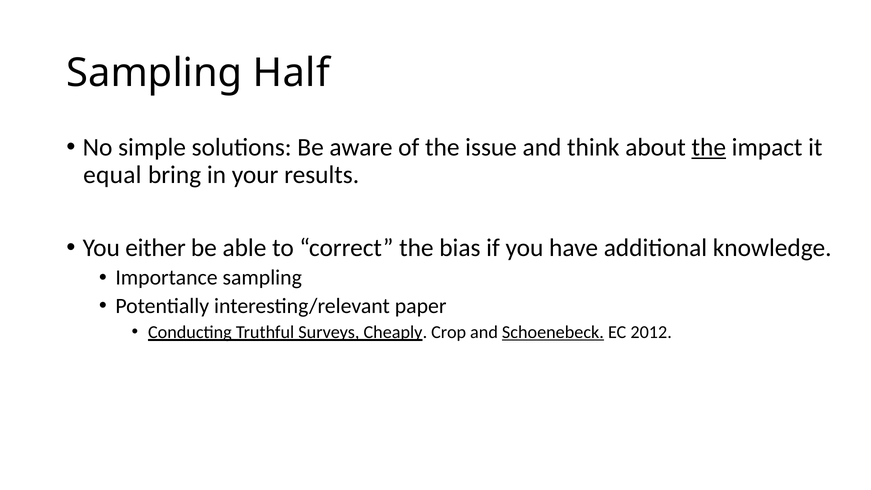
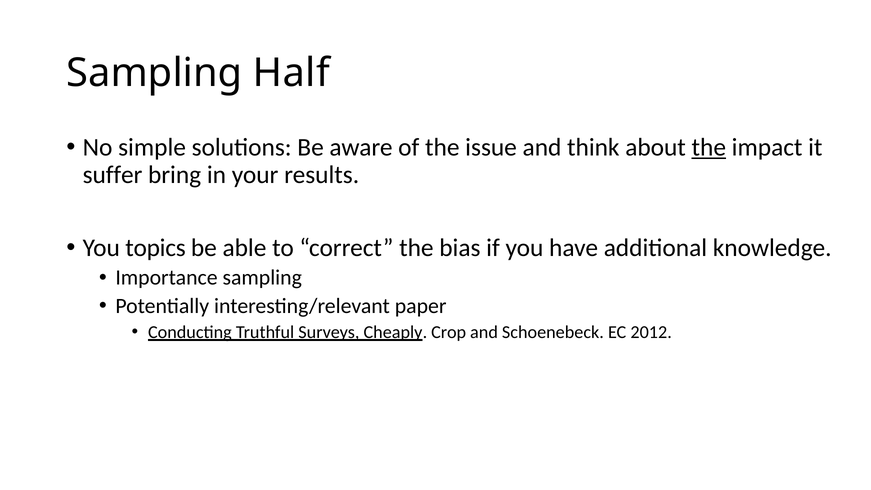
equal: equal -> suffer
either: either -> topics
Schoenebeck underline: present -> none
